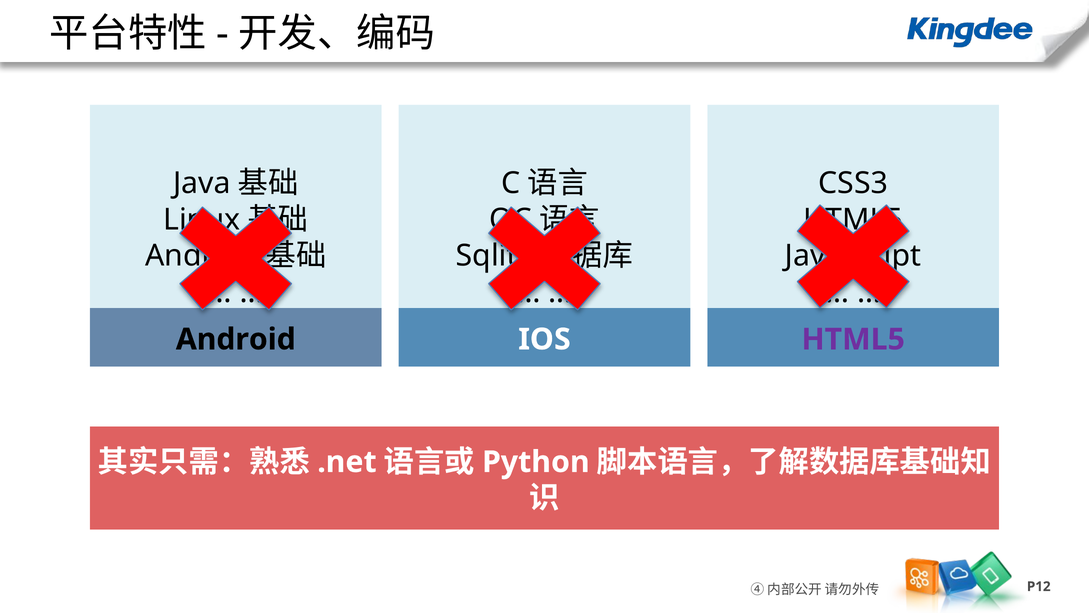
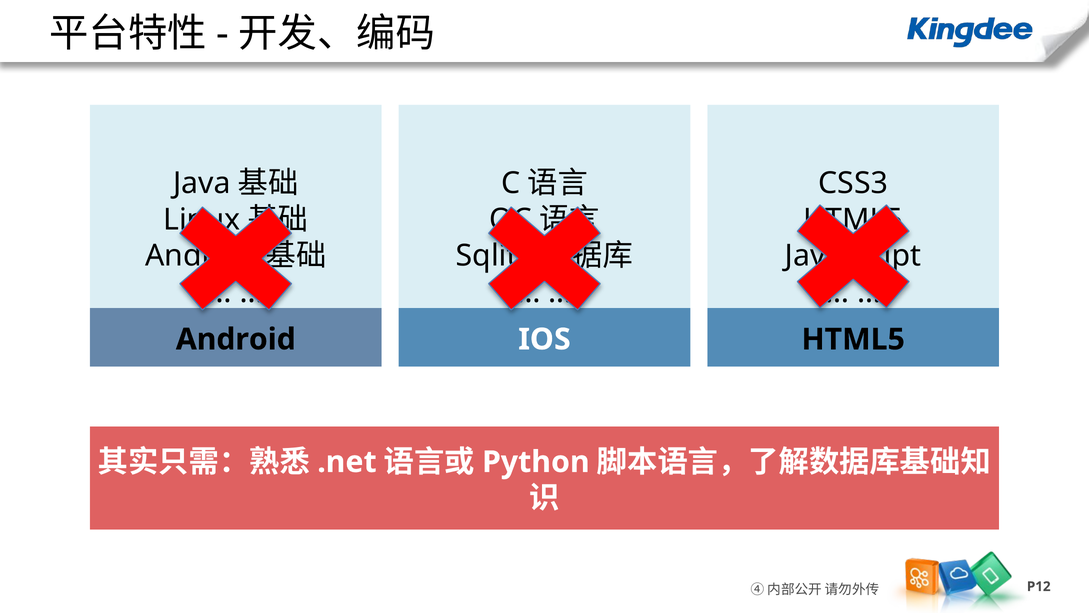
HTML5 at (853, 339) colour: purple -> black
